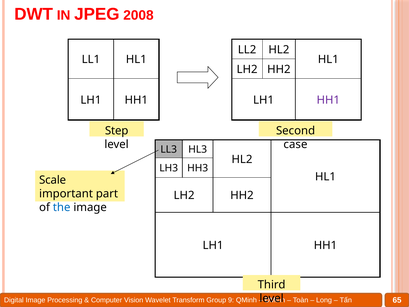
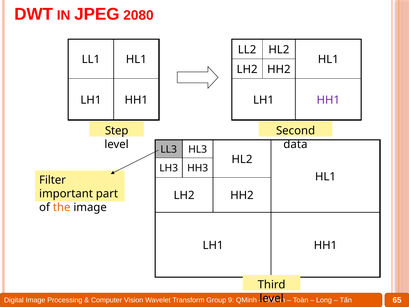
2008: 2008 -> 2080
case: case -> data
Scale: Scale -> Filter
the colour: blue -> orange
